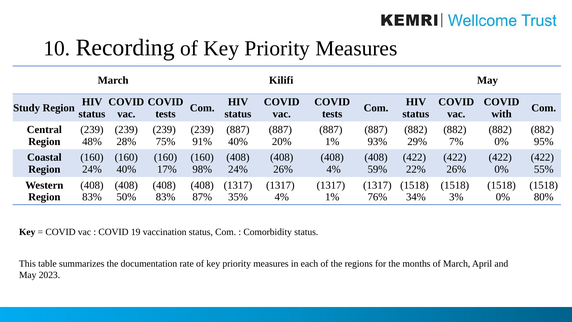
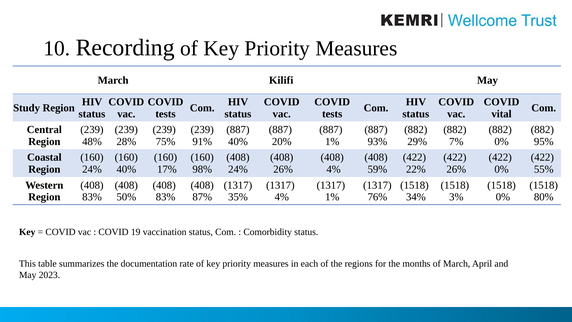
with: with -> vital
